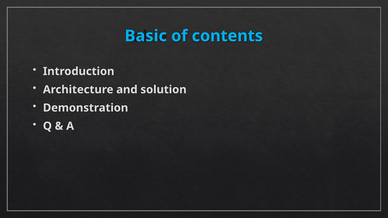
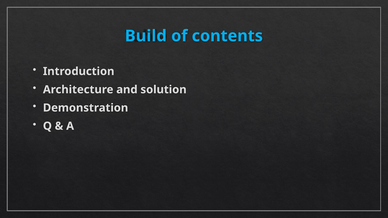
Basic: Basic -> Build
